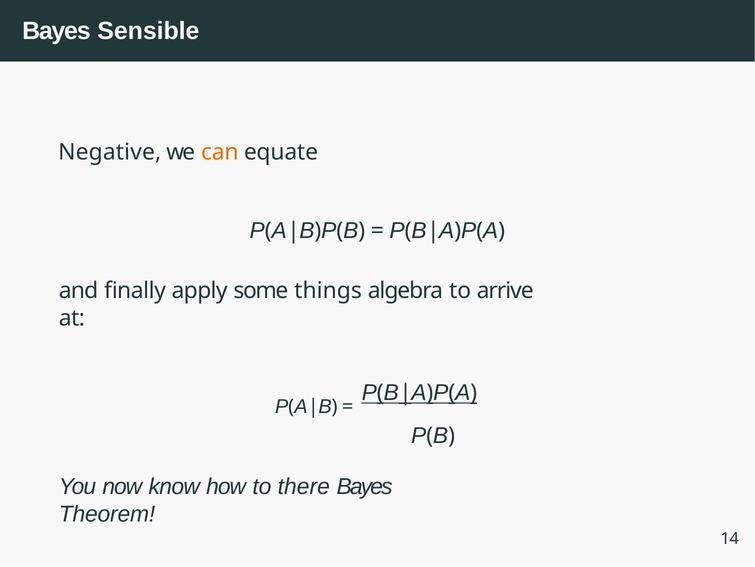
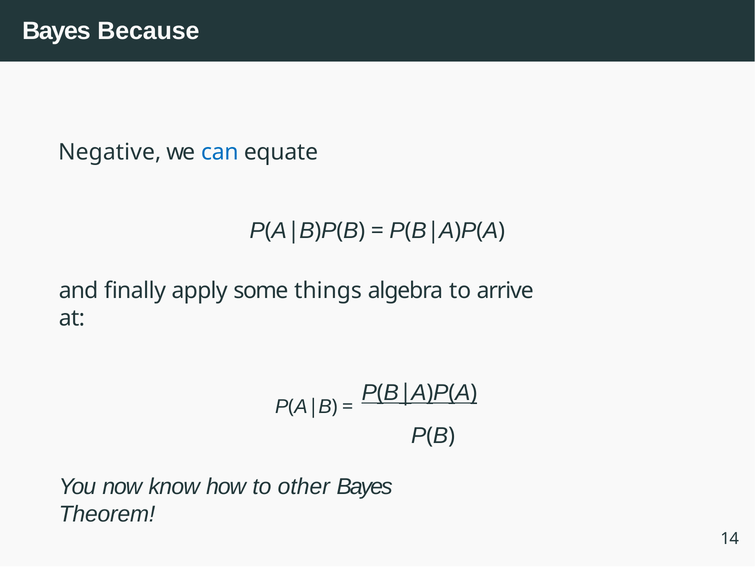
Sensible: Sensible -> Because
can colour: orange -> blue
there: there -> other
